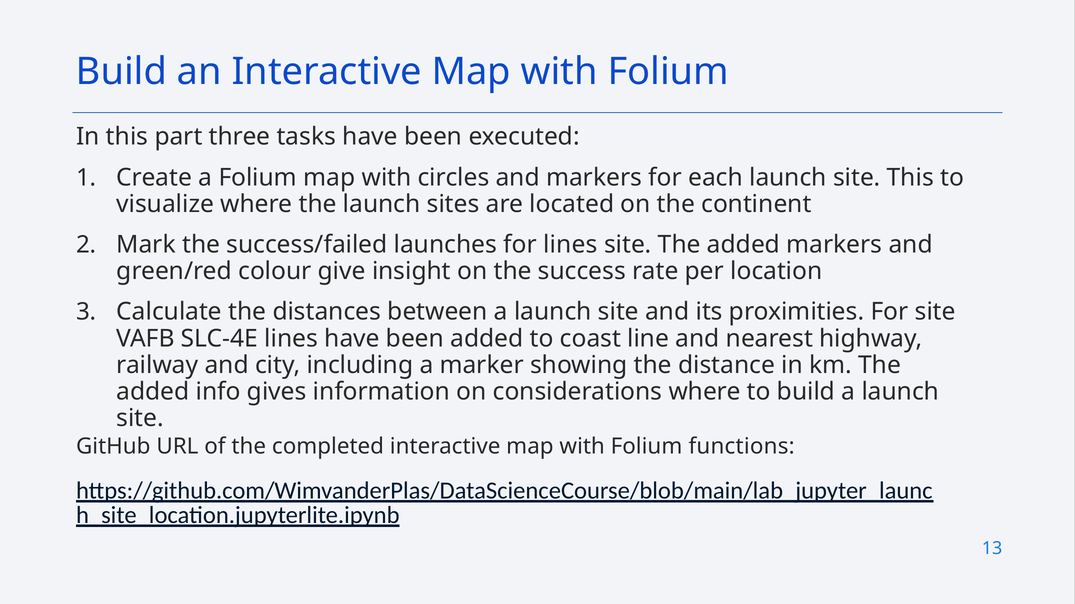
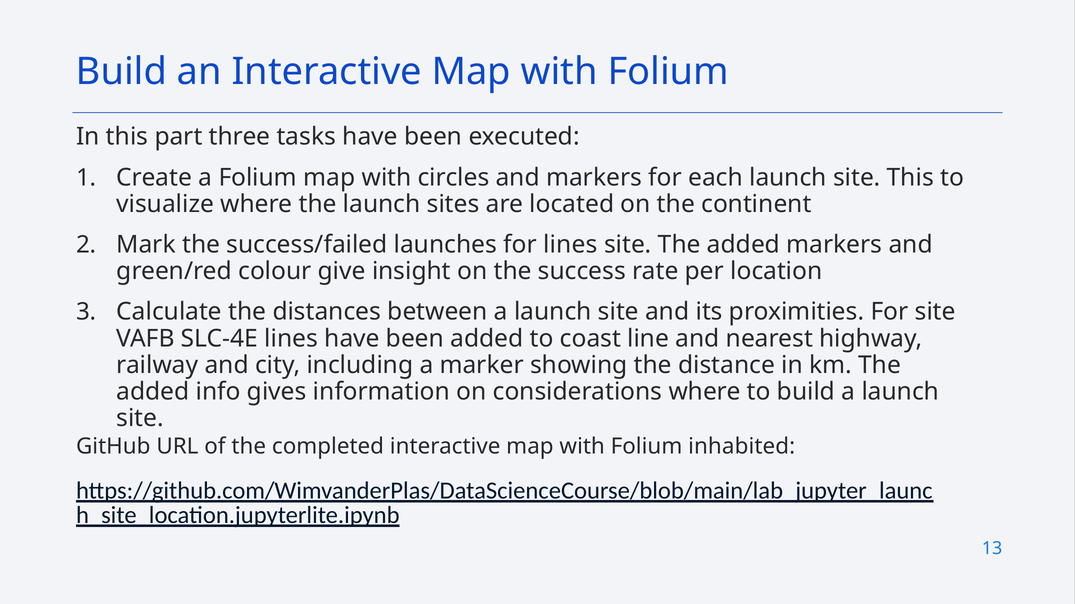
functions: functions -> inhabited
